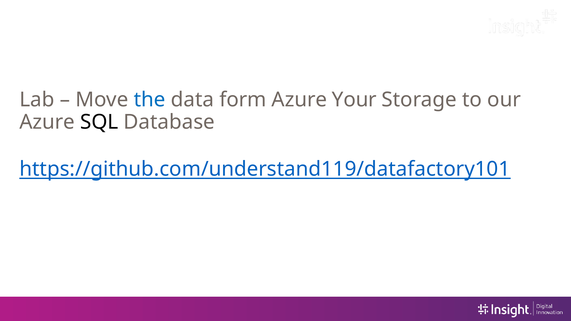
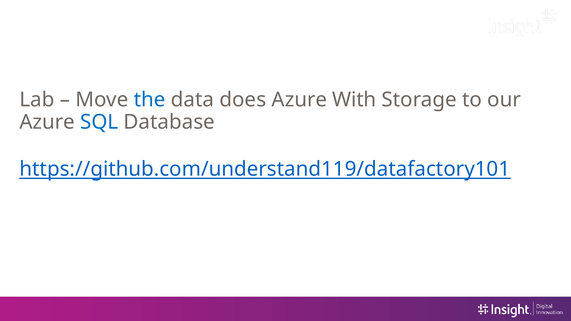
form: form -> does
Your: Your -> With
SQL colour: black -> blue
